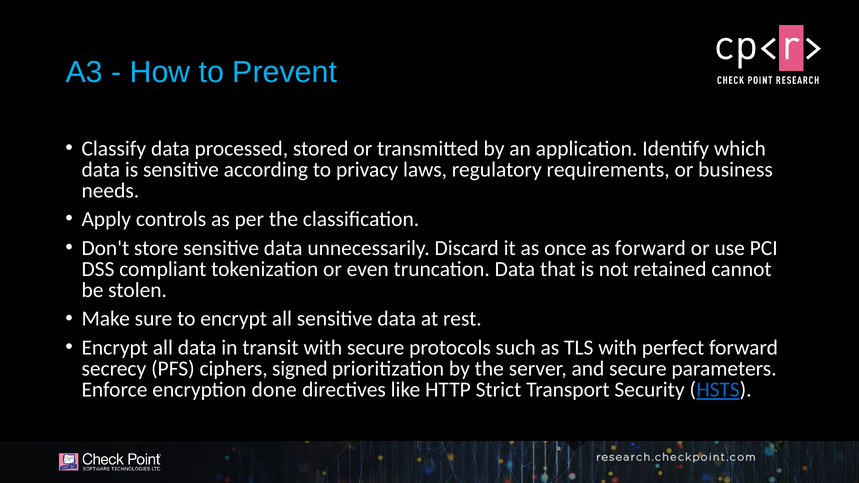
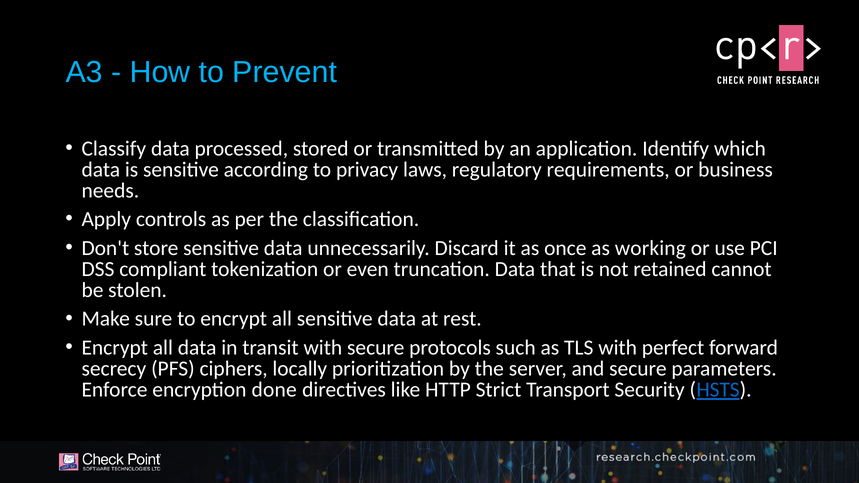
as forward: forward -> working
signed: signed -> locally
